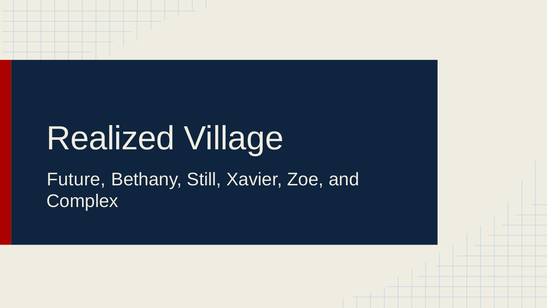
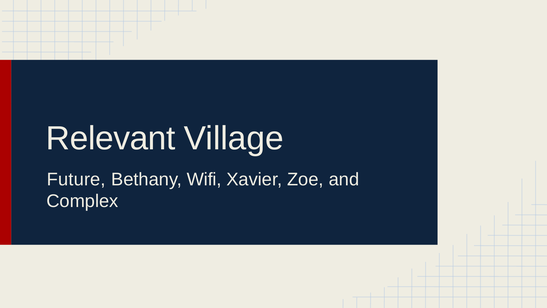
Realized: Realized -> Relevant
Still: Still -> Wifi
